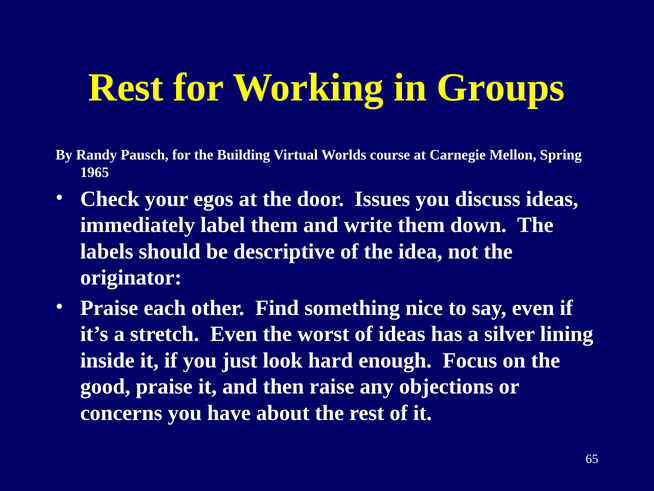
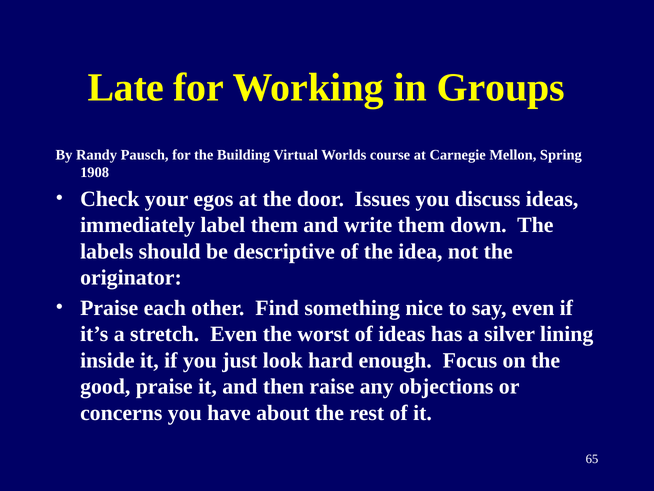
Rest at (126, 87): Rest -> Late
1965: 1965 -> 1908
